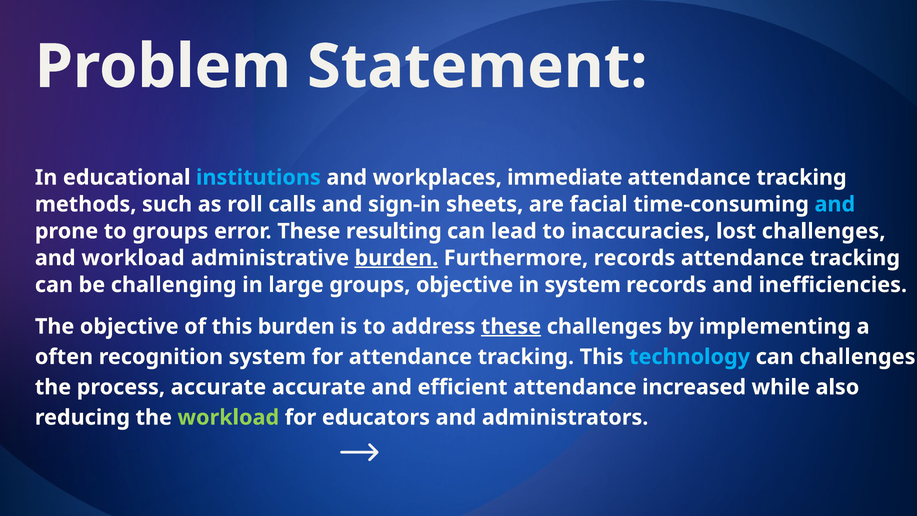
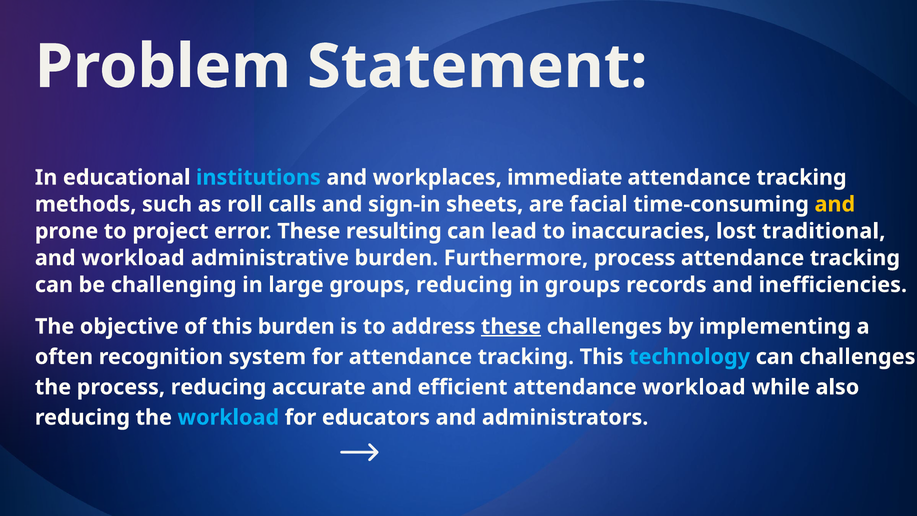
and at (835, 204) colour: light blue -> yellow
to groups: groups -> project
lost challenges: challenges -> traditional
burden at (396, 258) underline: present -> none
Furthermore records: records -> process
groups objective: objective -> reducing
in system: system -> groups
process accurate: accurate -> reducing
attendance increased: increased -> workload
workload at (228, 417) colour: light green -> light blue
